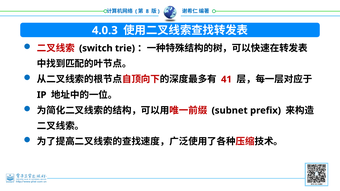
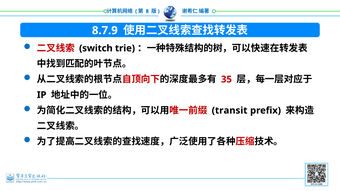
4.0.3: 4.0.3 -> 8.7.9
41: 41 -> 35
subnet: subnet -> transit
